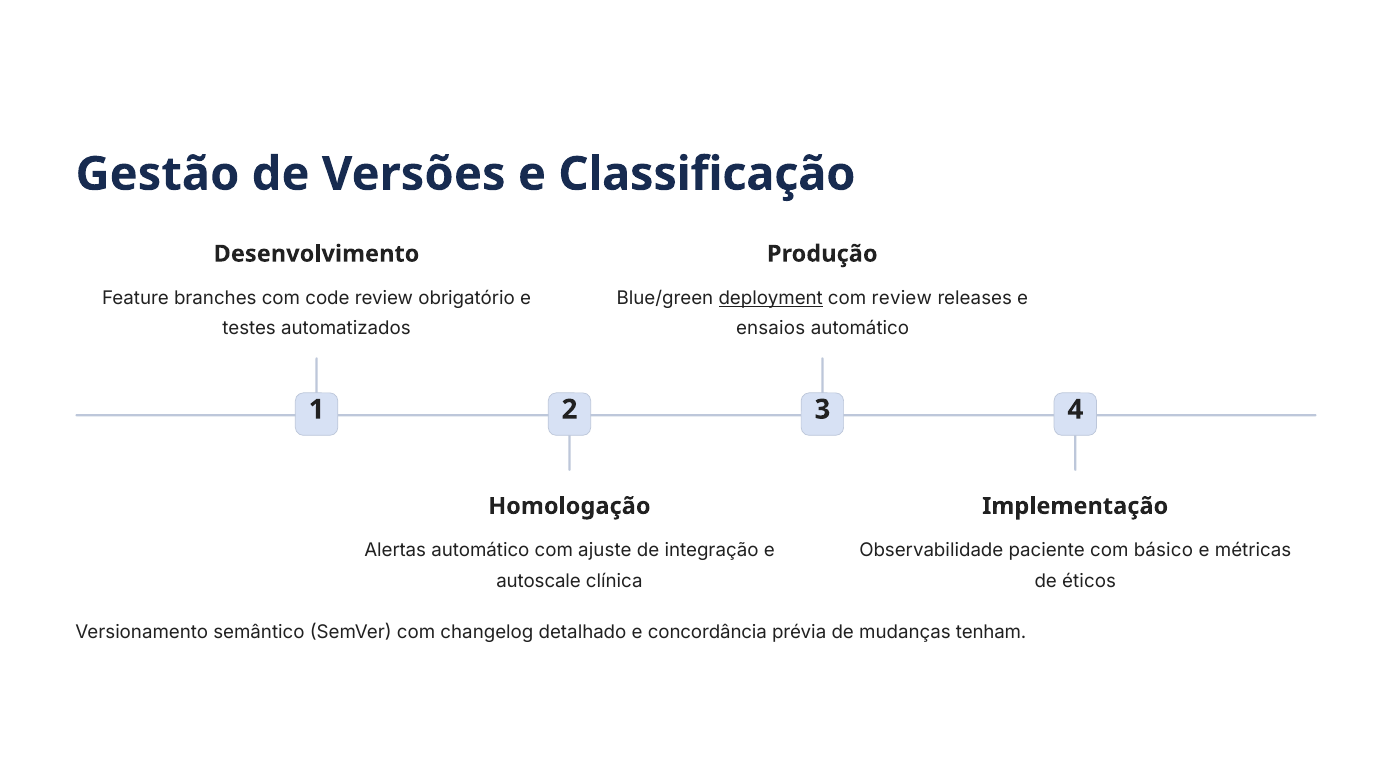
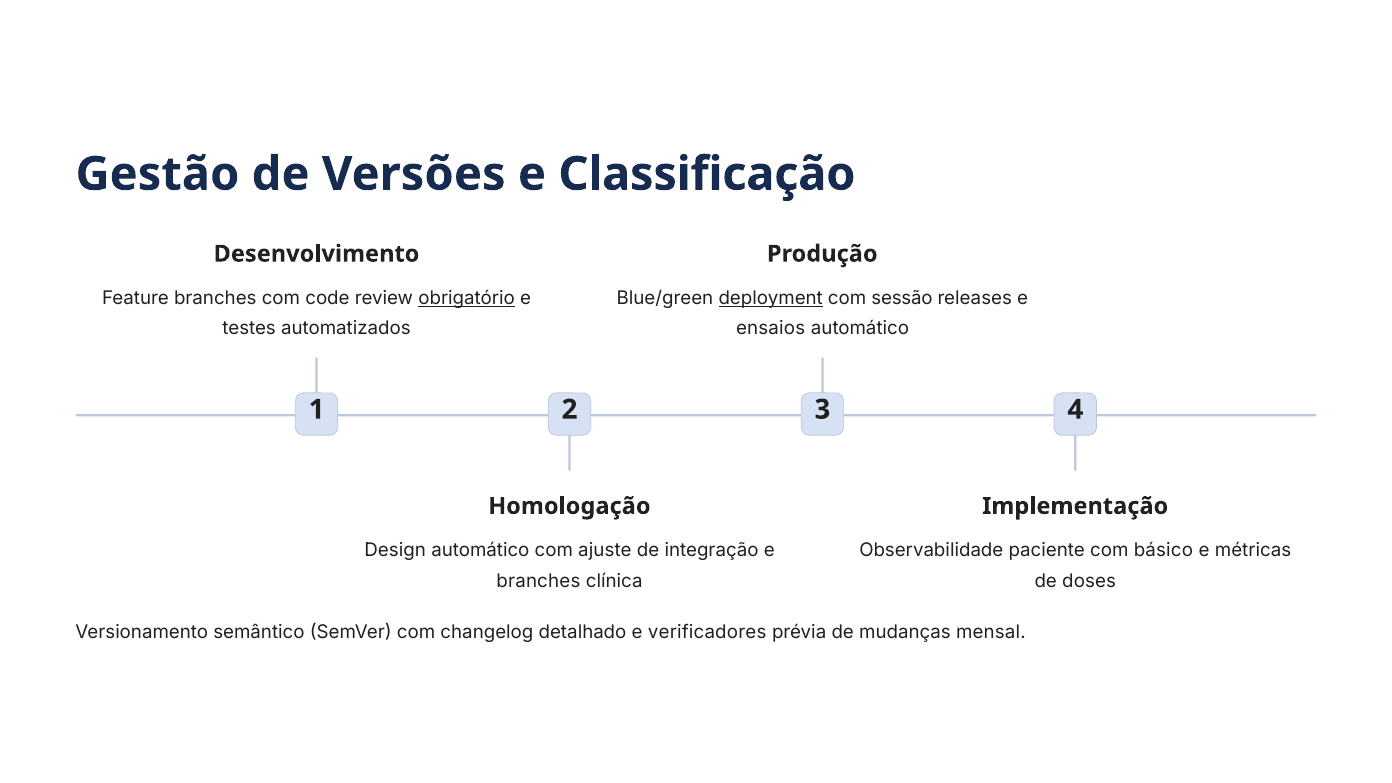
obrigatório underline: none -> present
com review: review -> sessão
Alertas: Alertas -> Design
autoscale at (539, 581): autoscale -> branches
éticos: éticos -> doses
concordância: concordância -> verificadores
tenham: tenham -> mensal
